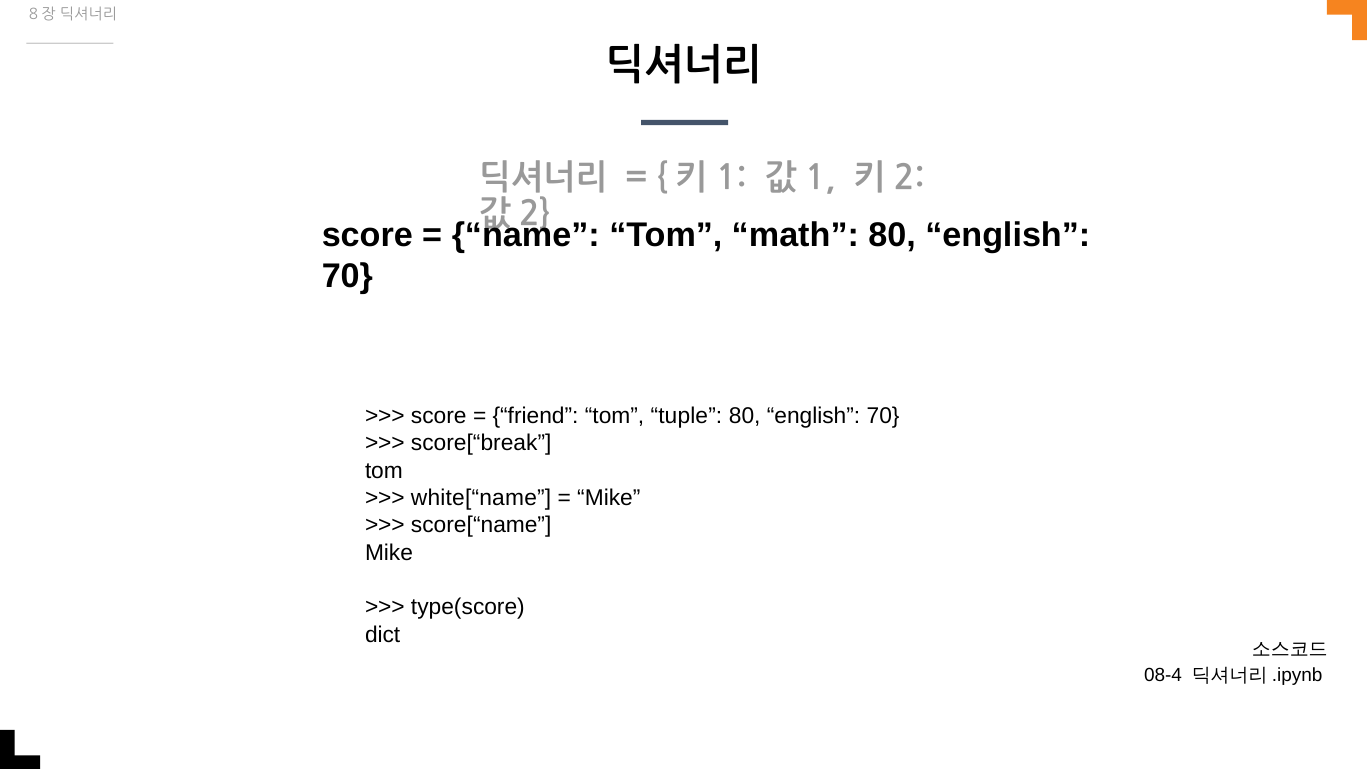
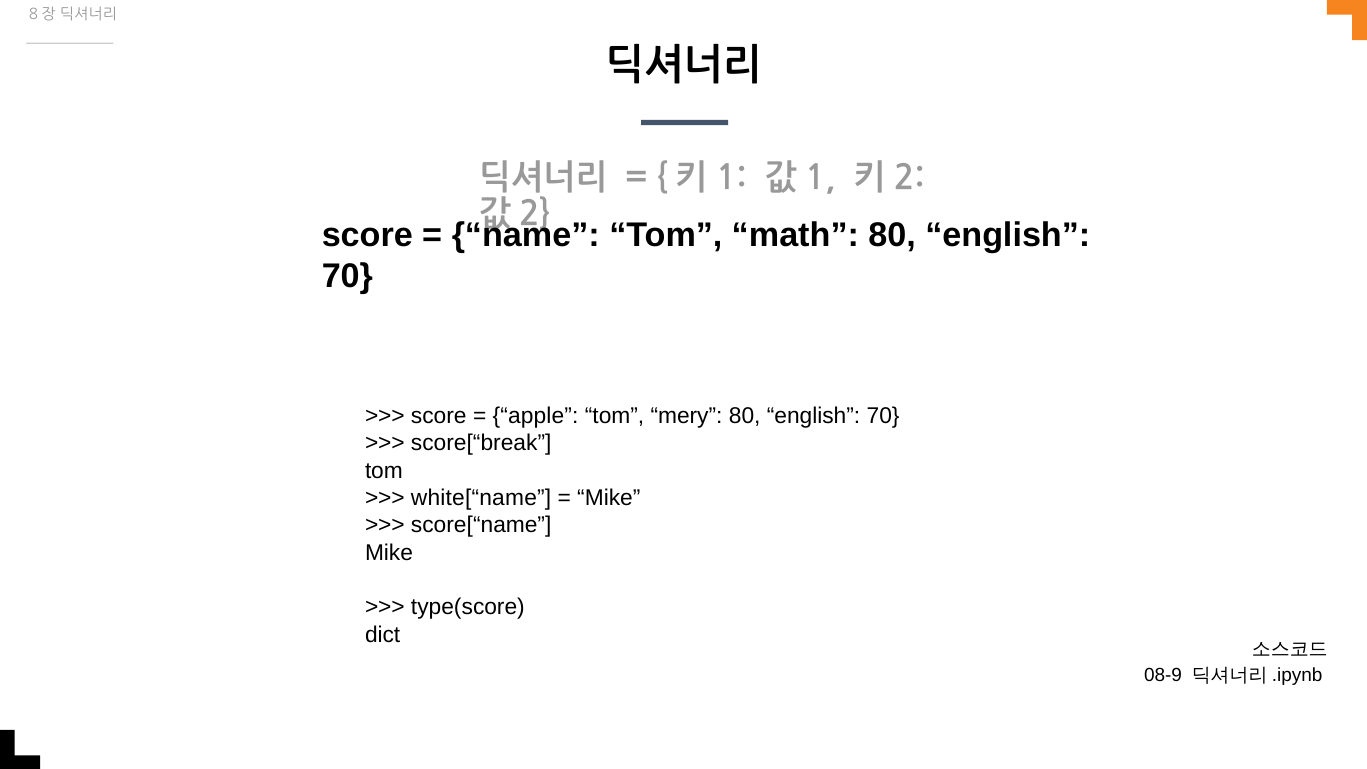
friend: friend -> apple
tuple: tuple -> mery
08-4: 08-4 -> 08-9
